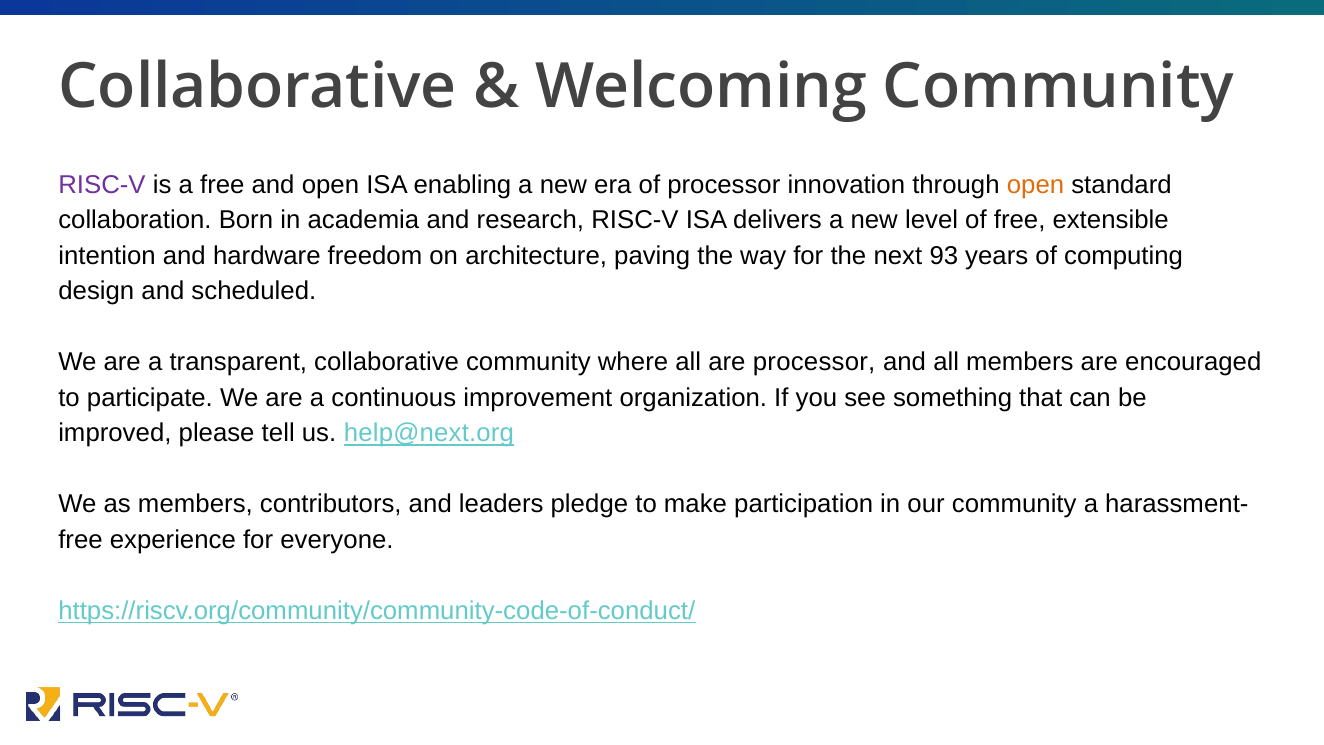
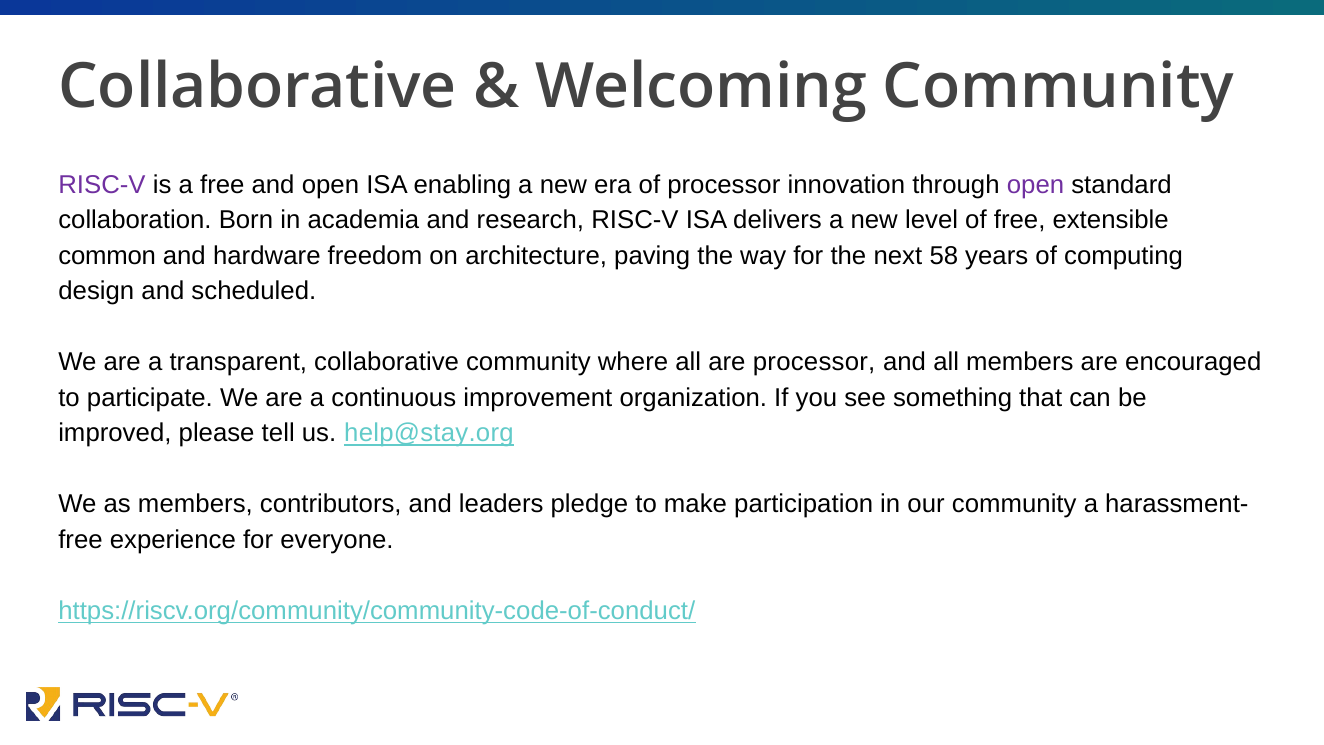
open at (1036, 185) colour: orange -> purple
intention: intention -> common
93: 93 -> 58
help@next.org: help@next.org -> help@stay.org
